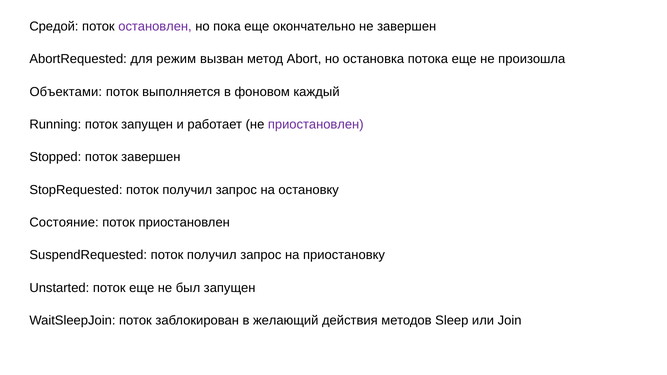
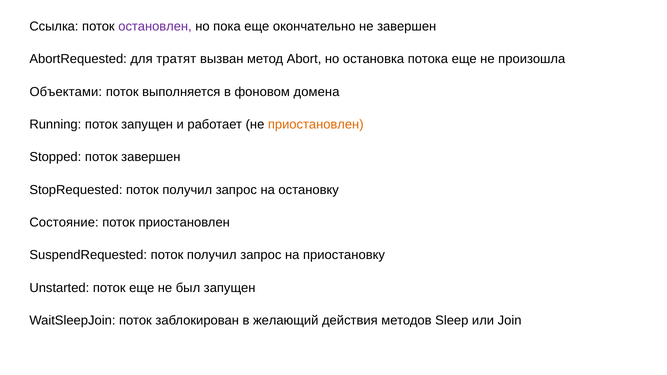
Средой: Средой -> Ссылка
режим: режим -> тратят
каждый: каждый -> домена
приостановлен at (316, 124) colour: purple -> orange
